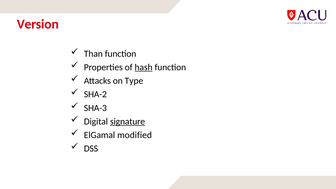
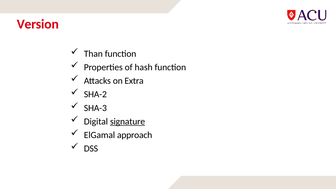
hash underline: present -> none
Type: Type -> Extra
modified: modified -> approach
